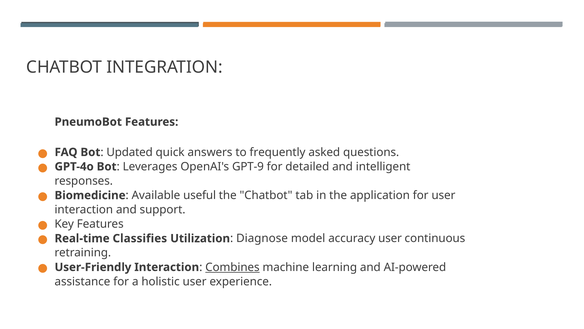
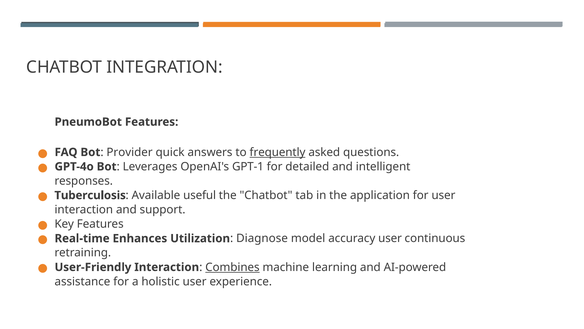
Updated: Updated -> Provider
frequently underline: none -> present
GPT-9: GPT-9 -> GPT-1
Biomedicine: Biomedicine -> Tuberculosis
Classifies: Classifies -> Enhances
